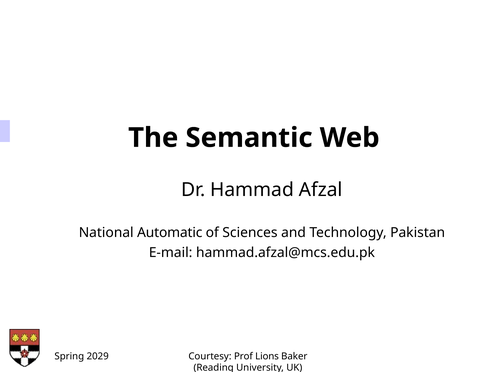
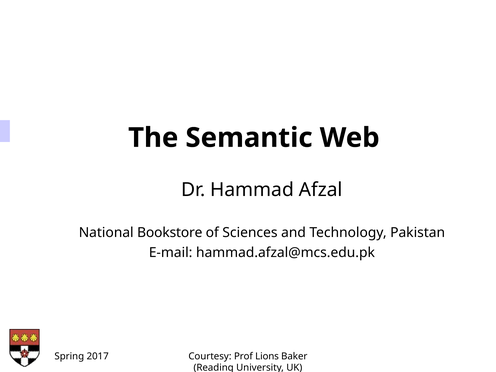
Automatic: Automatic -> Bookstore
2029: 2029 -> 2017
